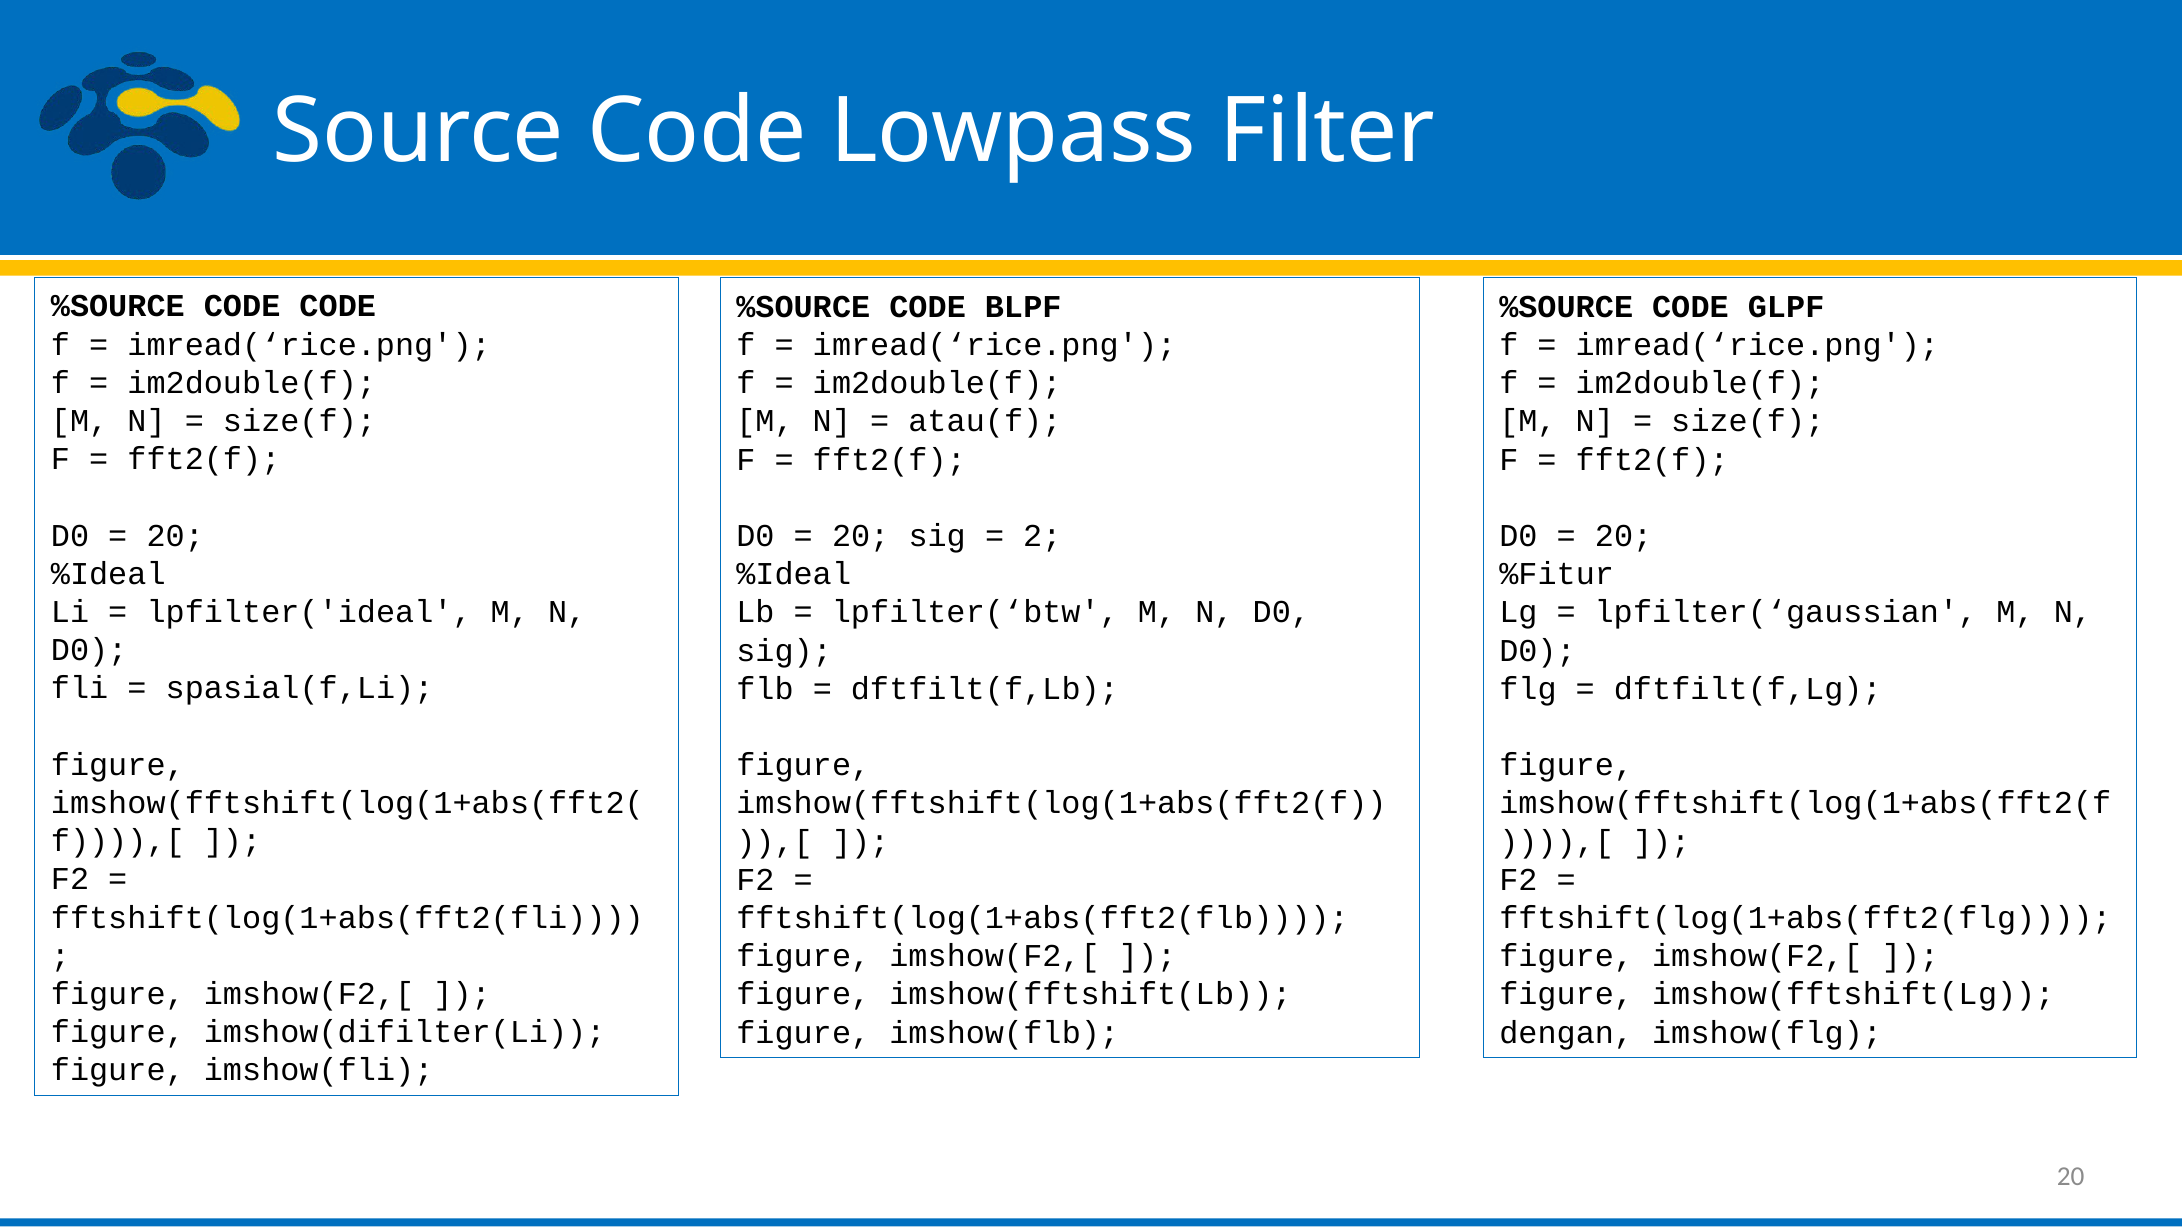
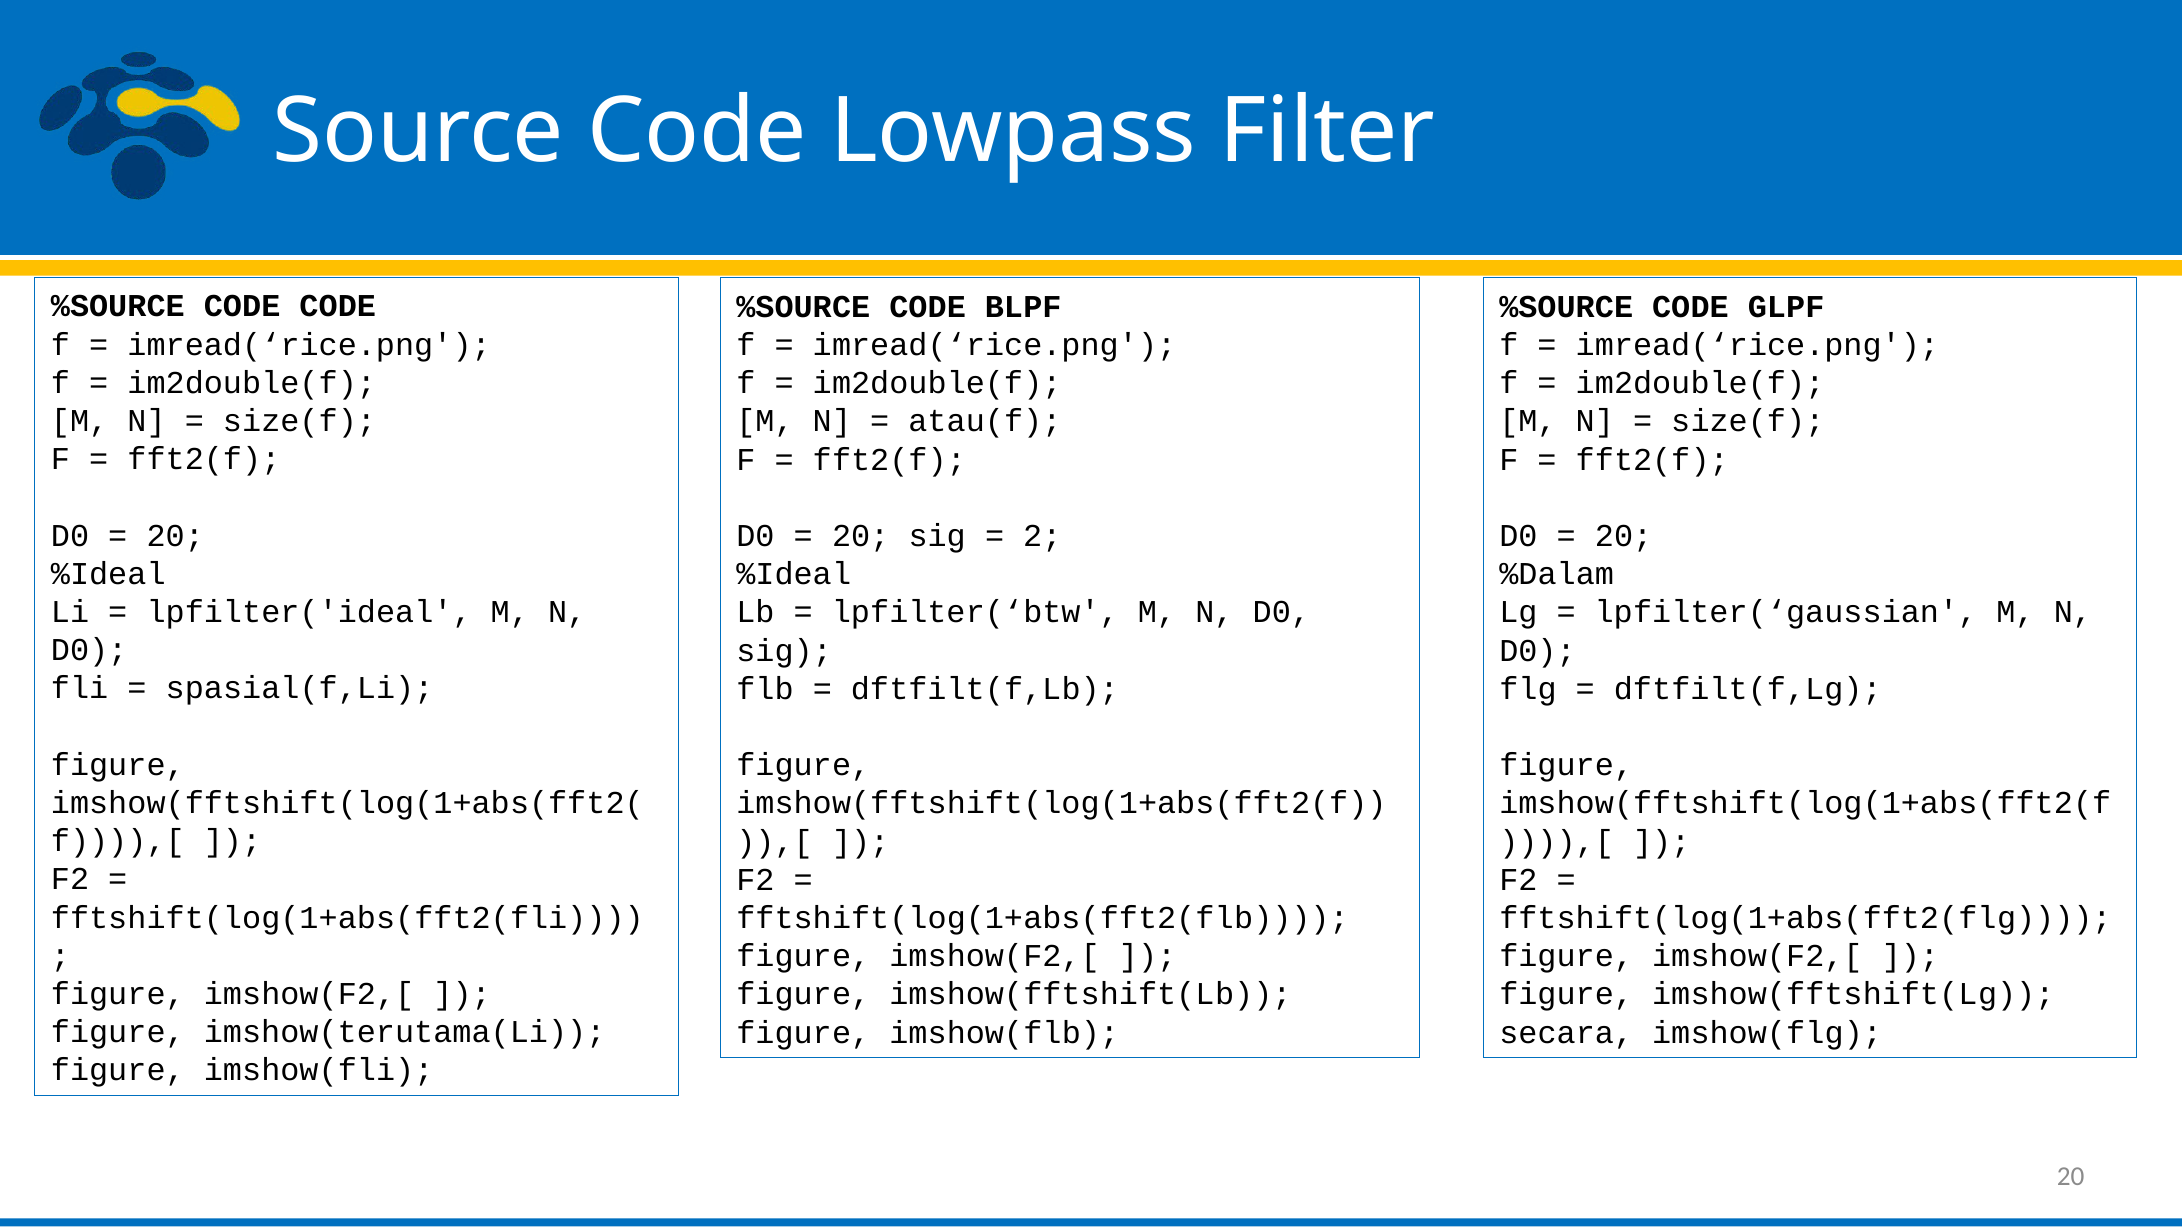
%Fitur: %Fitur -> %Dalam
imshow(difilter(Li: imshow(difilter(Li -> imshow(terutama(Li
dengan: dengan -> secara
